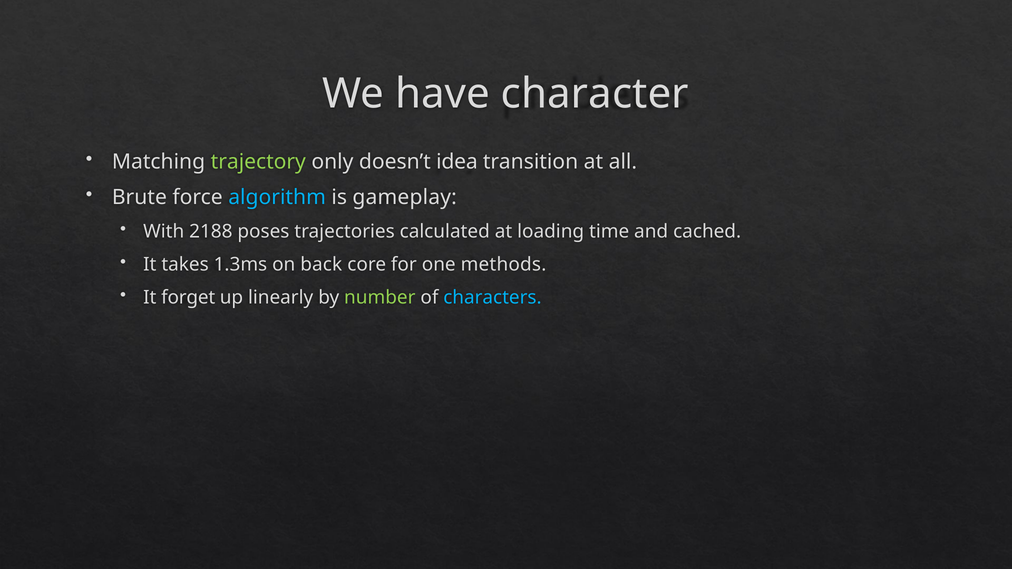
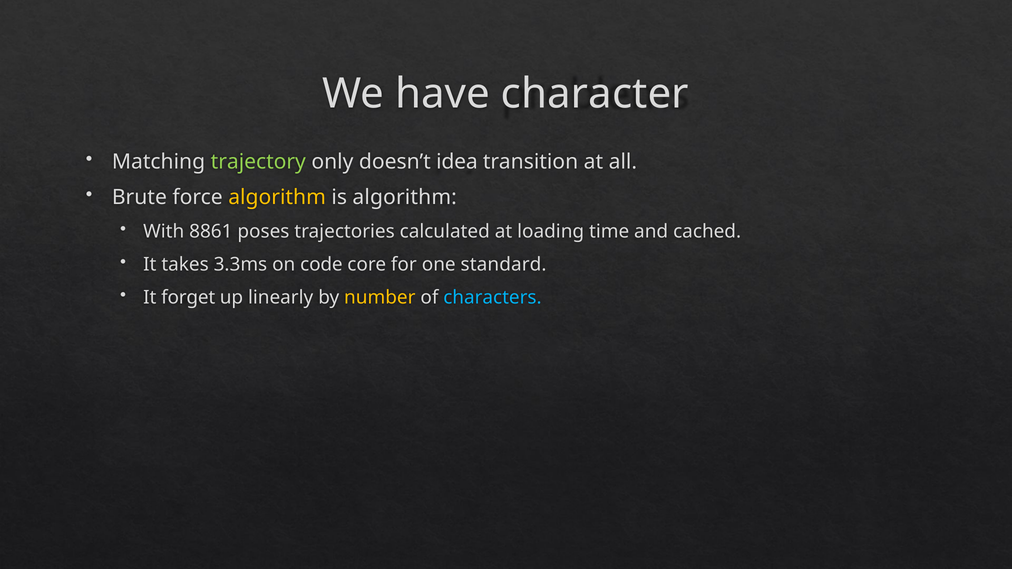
algorithm at (277, 198) colour: light blue -> yellow
is gameplay: gameplay -> algorithm
2188: 2188 -> 8861
1.3ms: 1.3ms -> 3.3ms
back: back -> code
methods: methods -> standard
number colour: light green -> yellow
